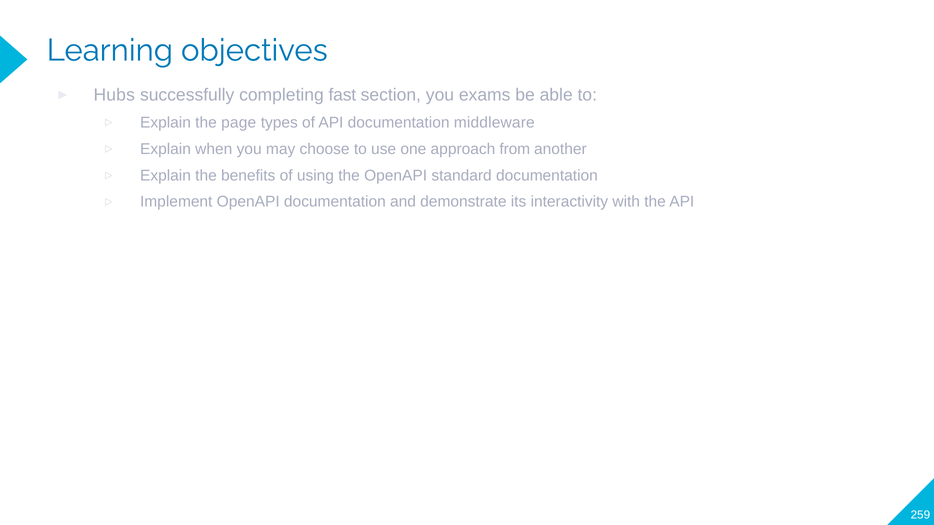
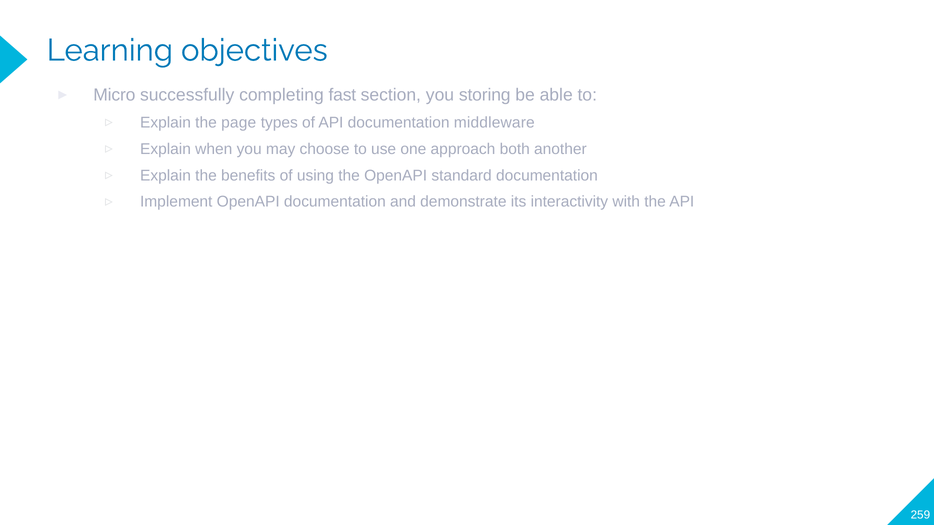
Hubs: Hubs -> Micro
exams: exams -> storing
from: from -> both
